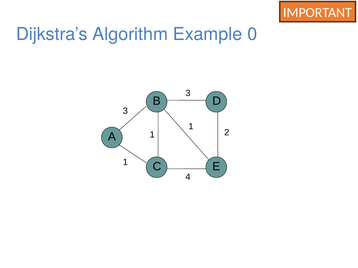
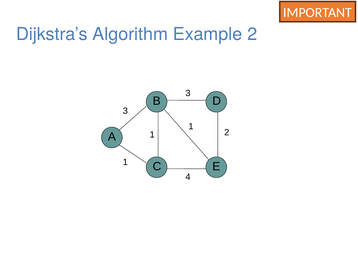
Example 0: 0 -> 2
